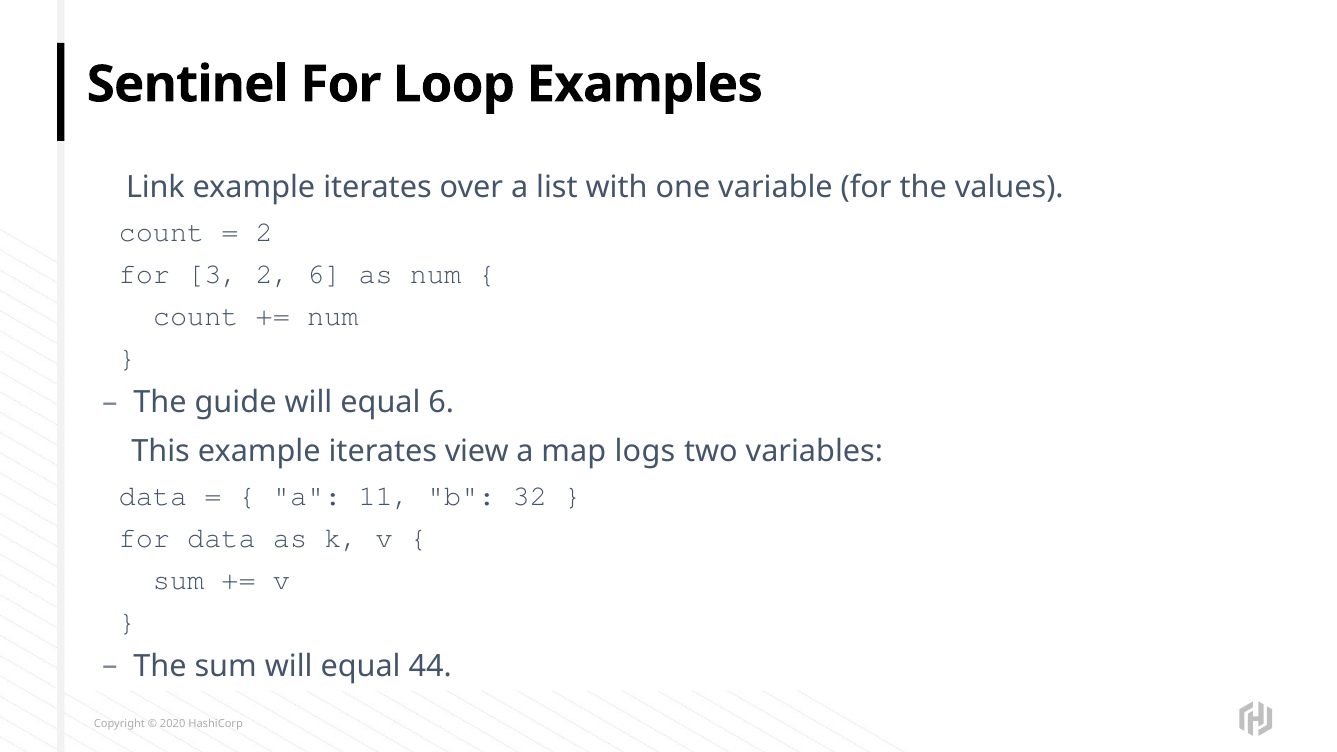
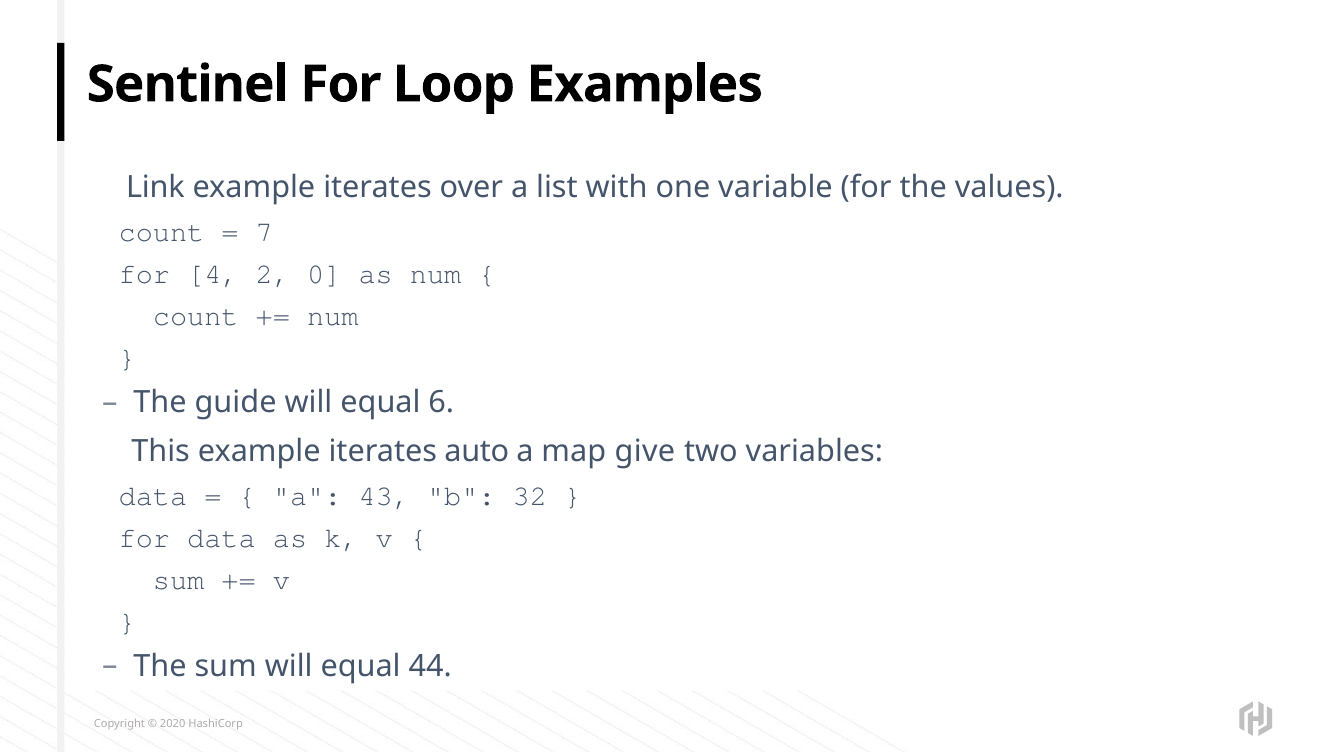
2 at (264, 232): 2 -> 7
3: 3 -> 4
2 6: 6 -> 0
view: view -> auto
logs: logs -> give
11: 11 -> 43
